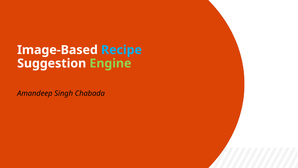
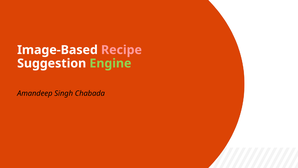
Recipe colour: light blue -> pink
